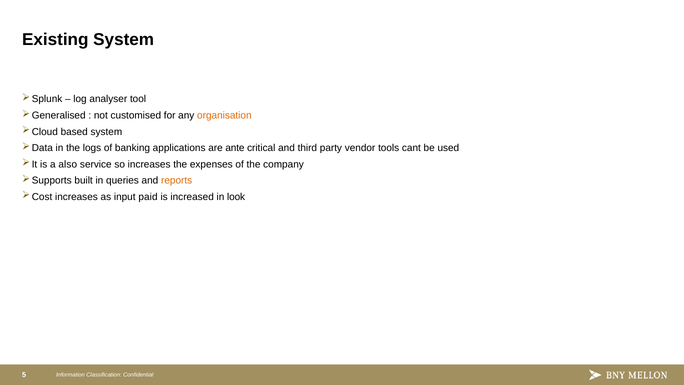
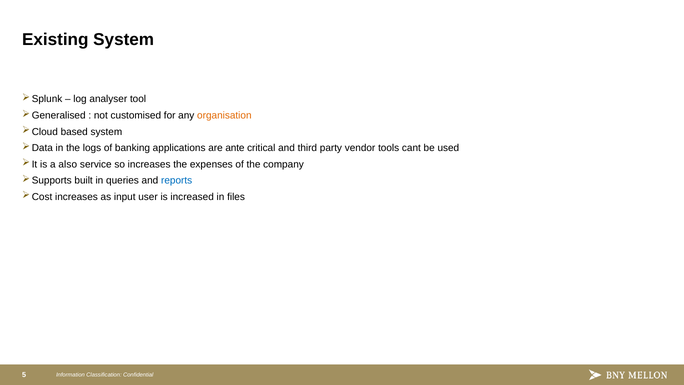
reports colour: orange -> blue
paid: paid -> user
look: look -> files
